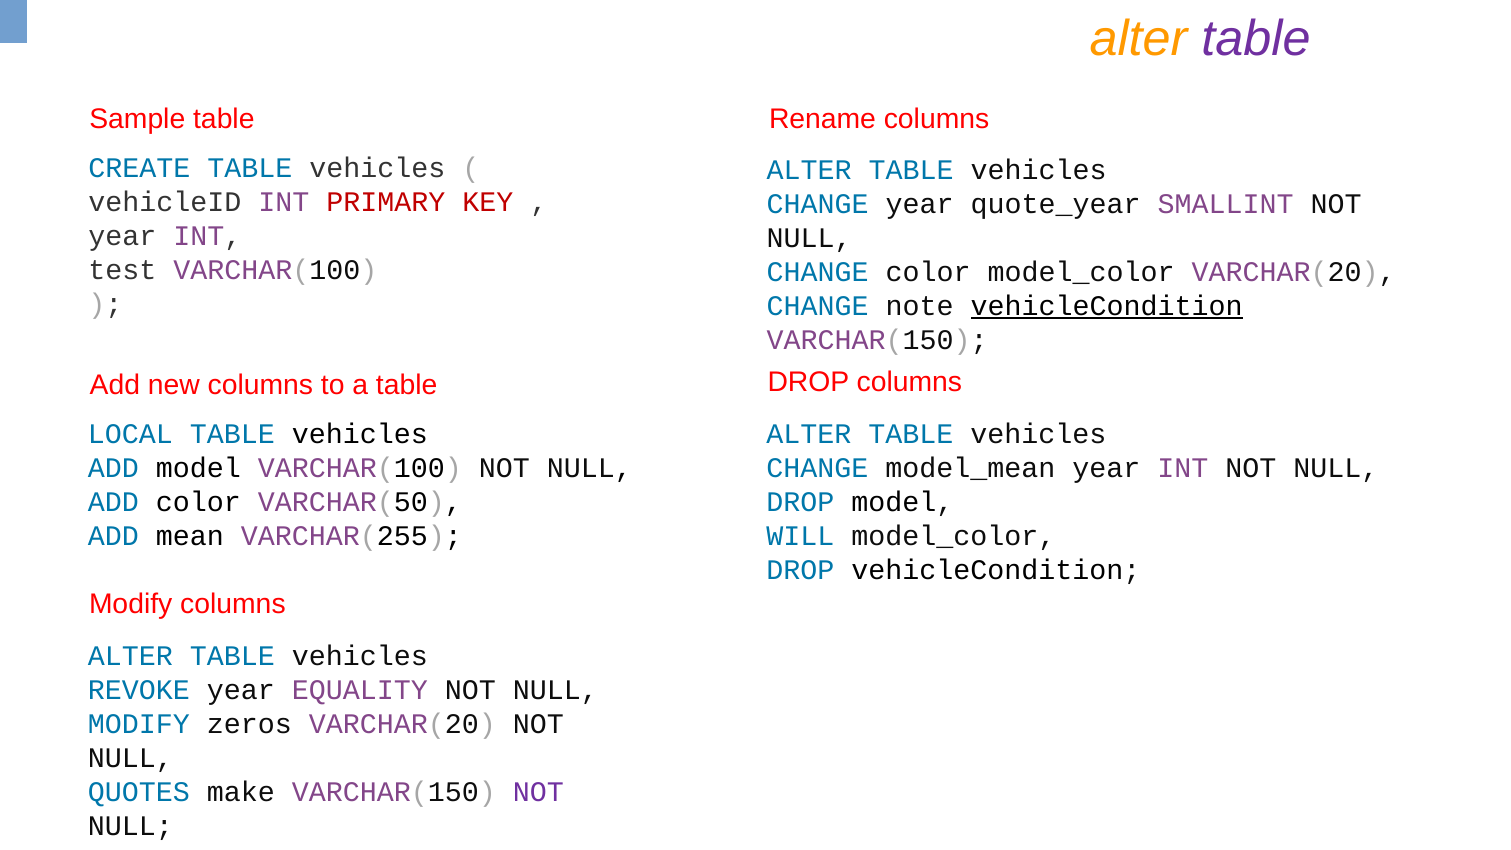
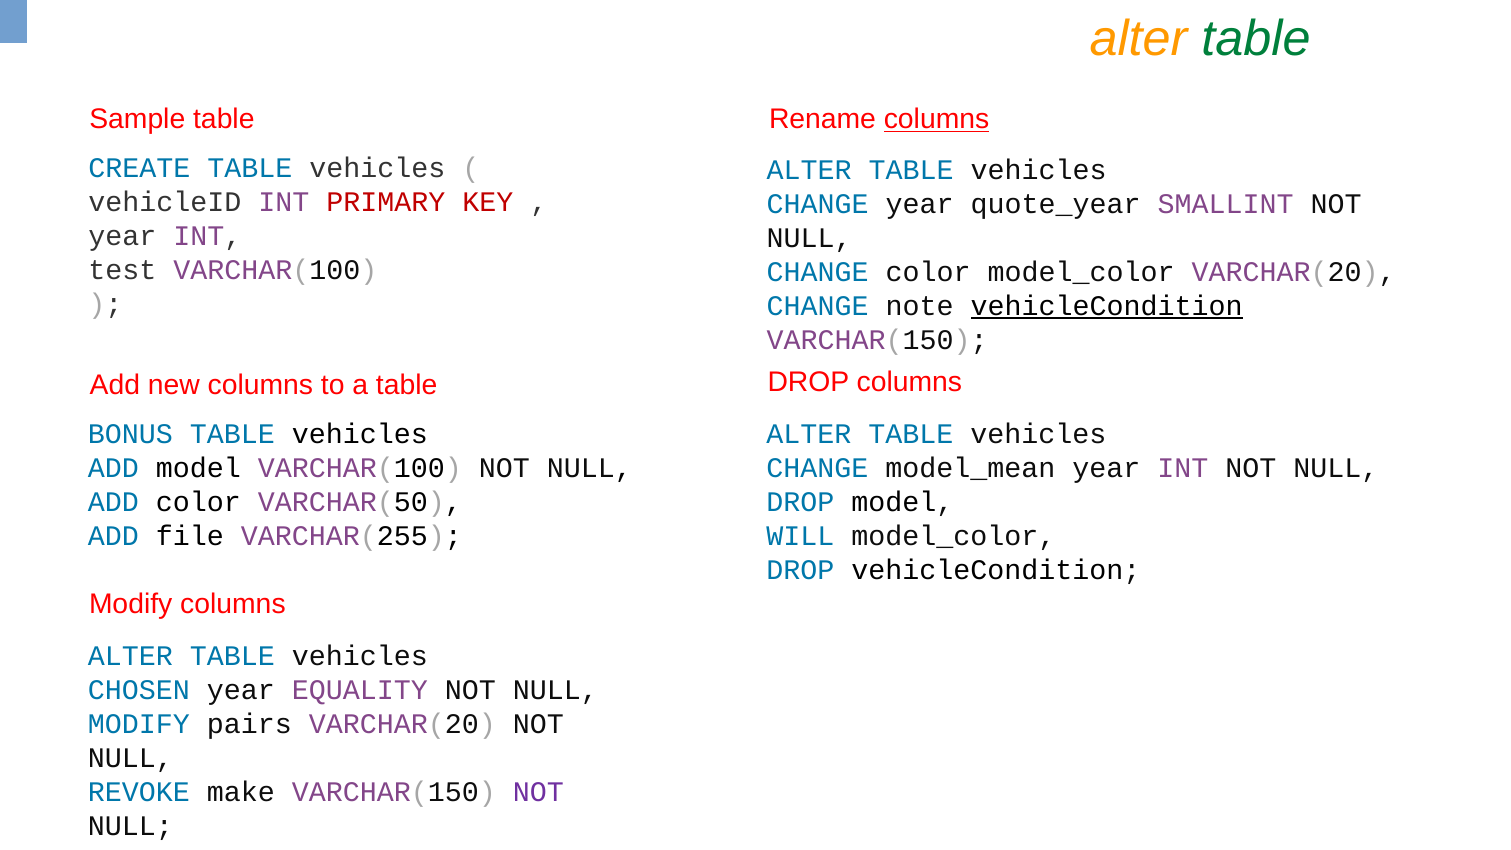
table at (1256, 39) colour: purple -> green
columns at (937, 119) underline: none -> present
LOCAL: LOCAL -> BONUS
mean: mean -> file
REVOKE: REVOKE -> CHOSEN
zeros: zeros -> pairs
QUOTES: QUOTES -> REVOKE
